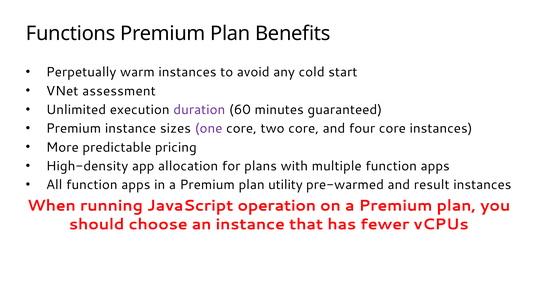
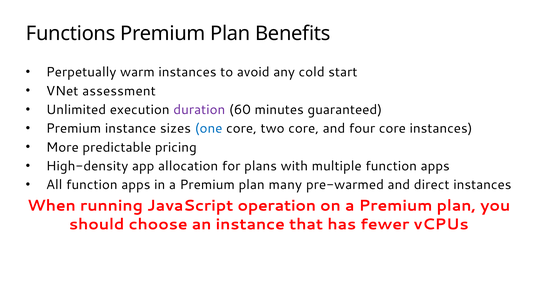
one colour: purple -> blue
utility: utility -> many
result: result -> direct
